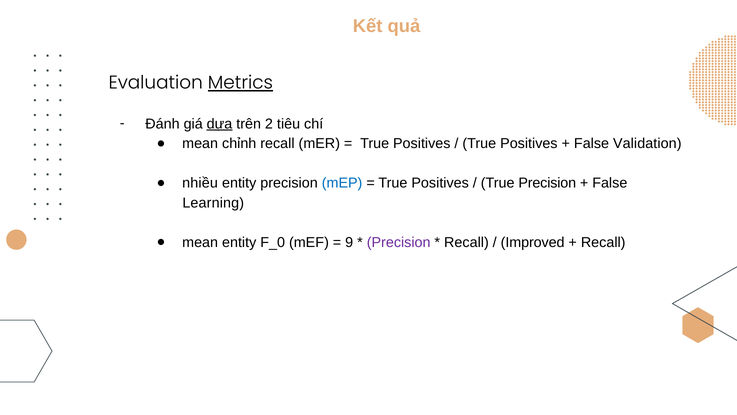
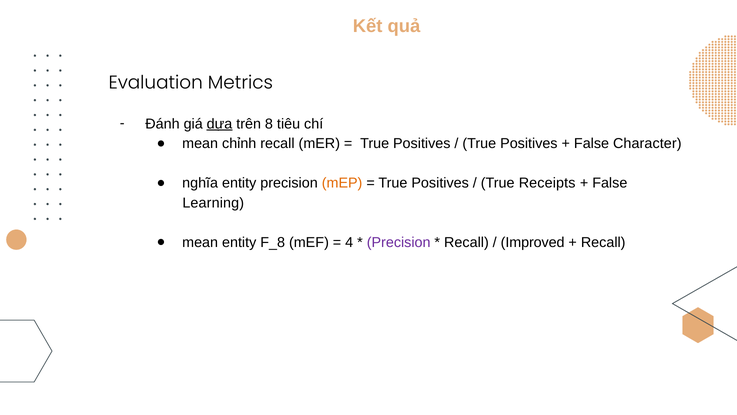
Metrics underline: present -> none
2: 2 -> 8
Validation: Validation -> Character
nhiều: nhiều -> nghĩa
mEP colour: blue -> orange
True Precision: Precision -> Receipts
F_0: F_0 -> F_8
9: 9 -> 4
